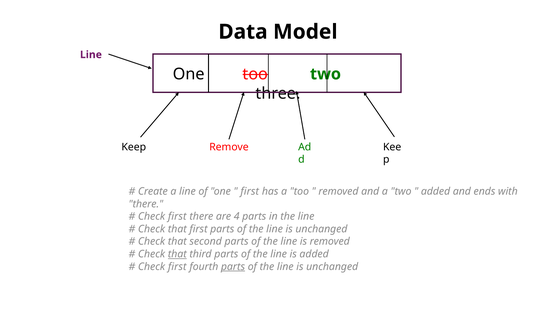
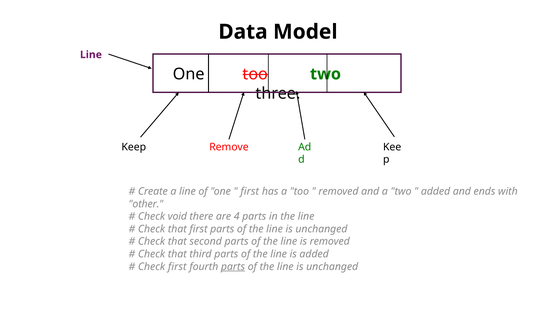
there at (146, 204): there -> other
first at (177, 216): first -> void
that at (177, 254) underline: present -> none
